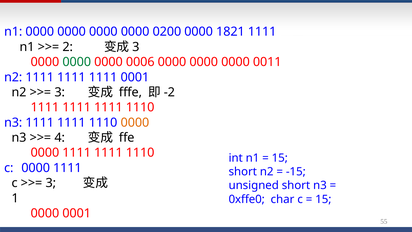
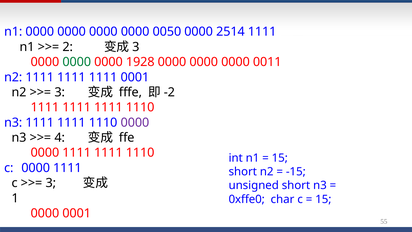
0200: 0200 -> 0050
1821: 1821 -> 2514
0006: 0006 -> 1928
0000 at (135, 122) colour: orange -> purple
